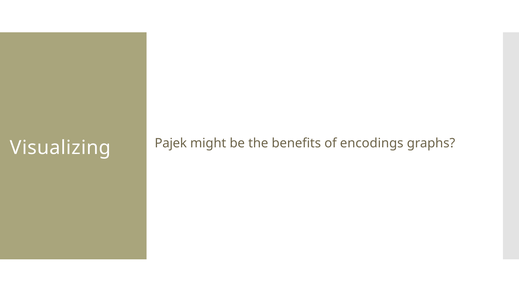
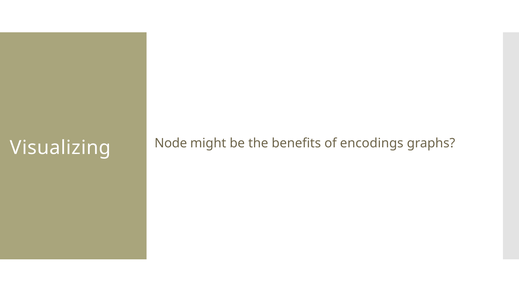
Pajek: Pajek -> Node
